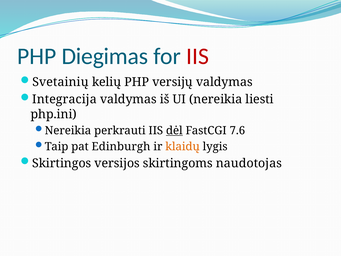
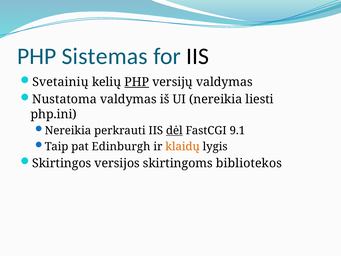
Diegimas: Diegimas -> Sistemas
IIS at (198, 56) colour: red -> black
PHP at (137, 82) underline: none -> present
Integracija: Integracija -> Nustatoma
7.6: 7.6 -> 9.1
naudotojas: naudotojas -> bibliotekos
